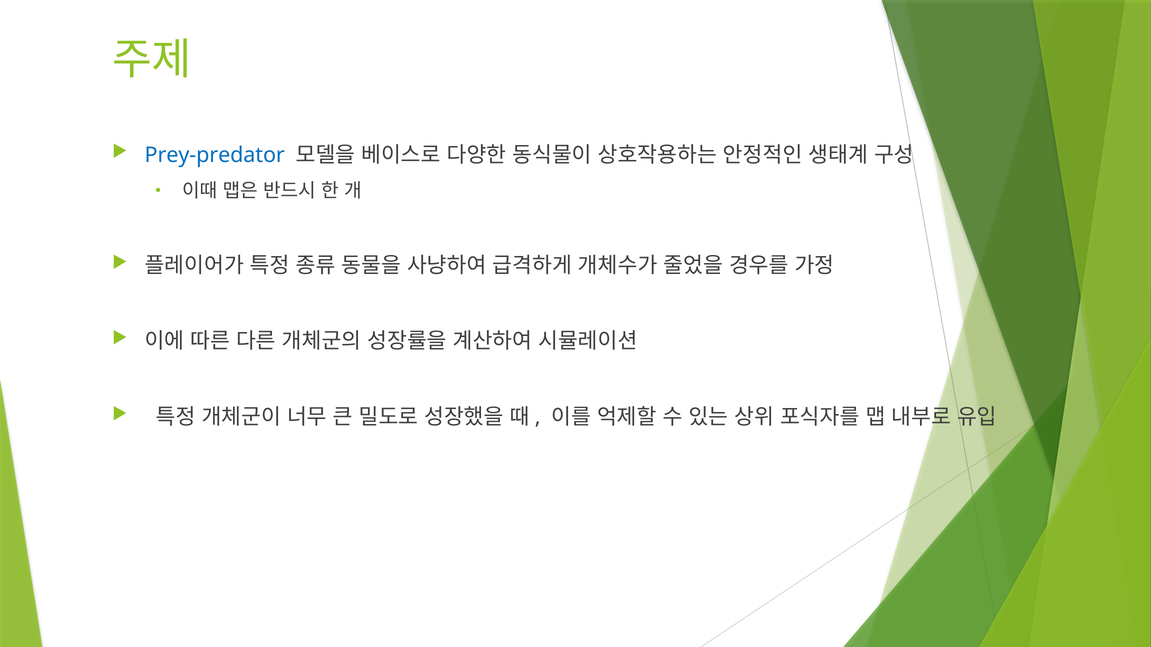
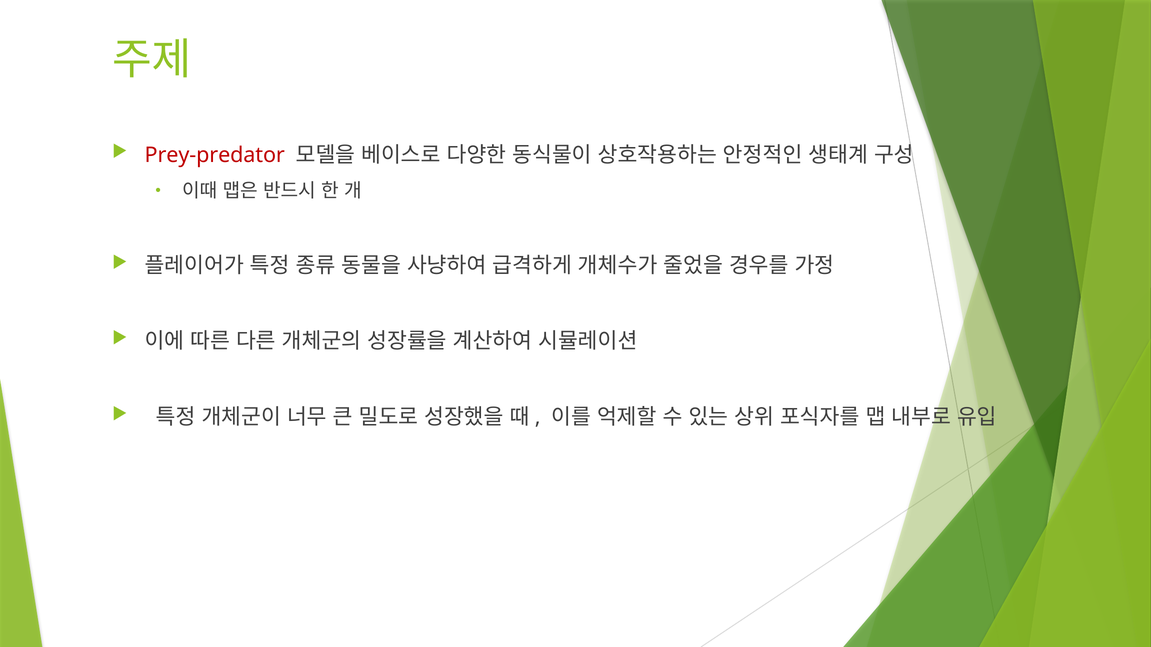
Prey-predator colour: blue -> red
